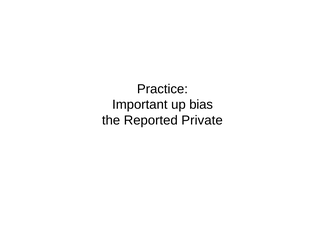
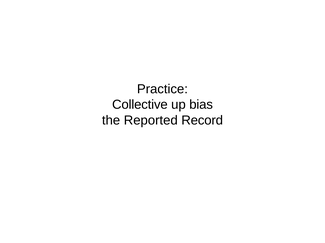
Important: Important -> Collective
Private: Private -> Record
